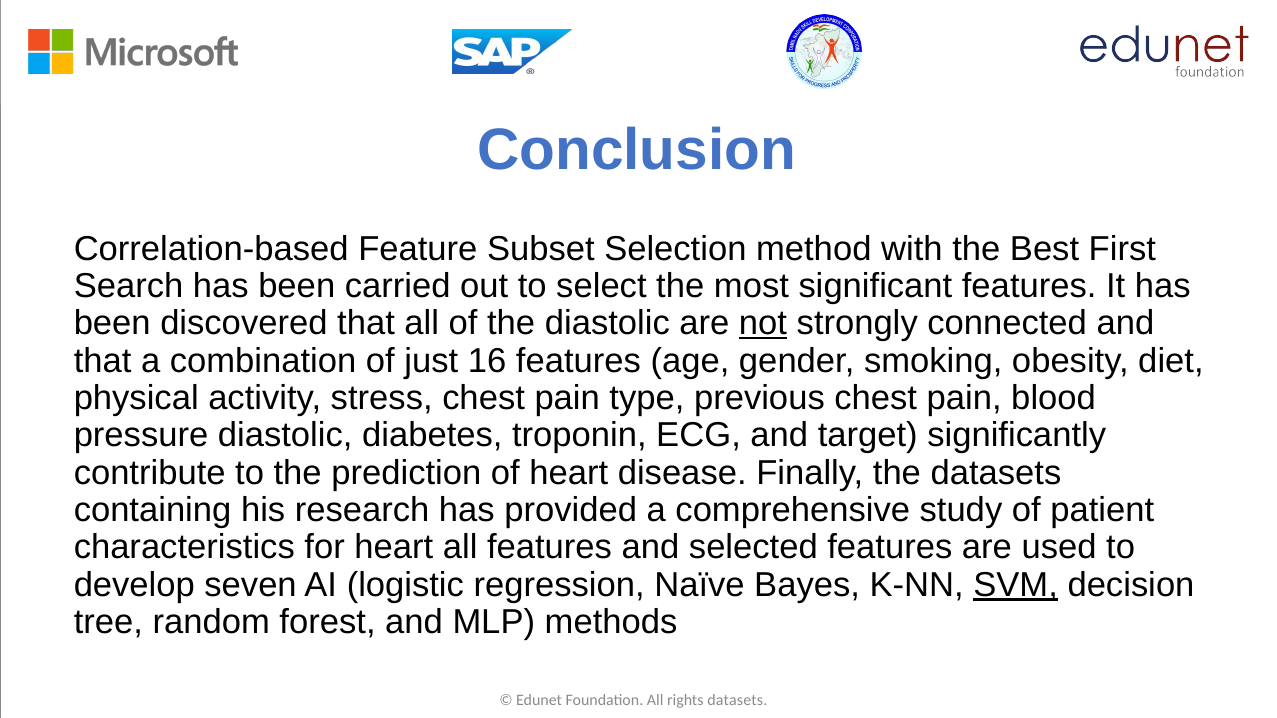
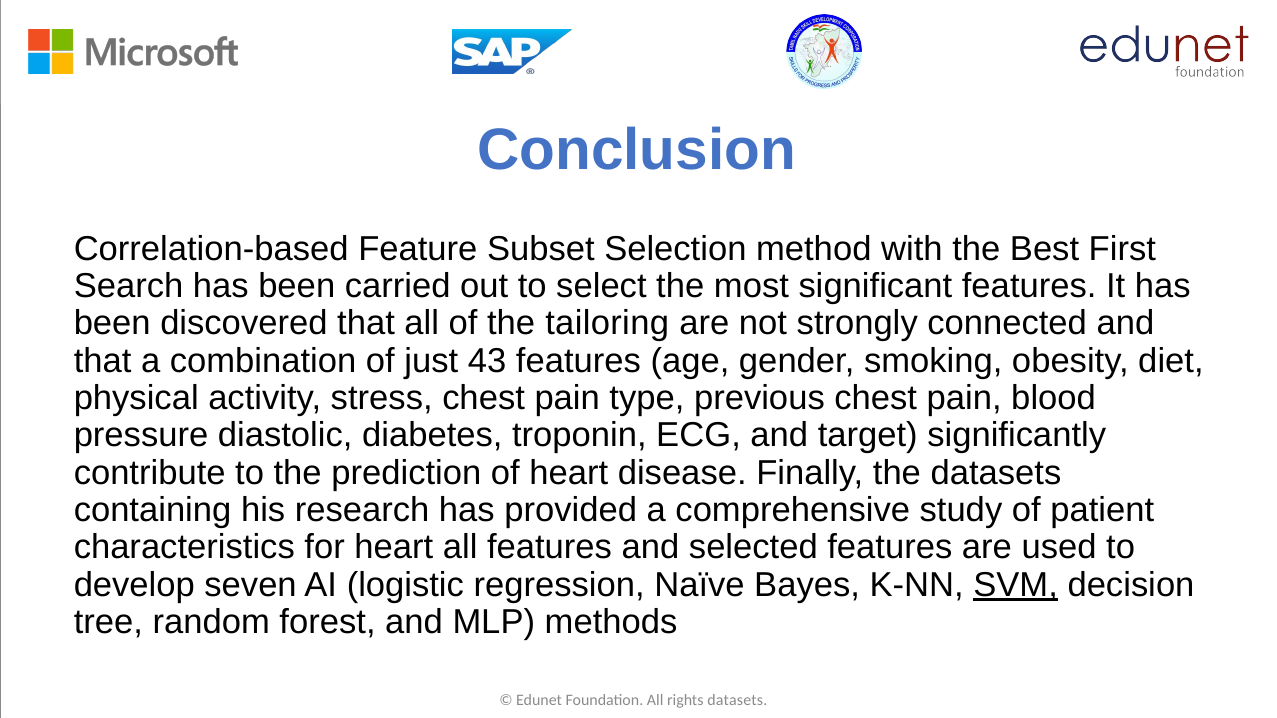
the diastolic: diastolic -> tailoring
not underline: present -> none
16: 16 -> 43
